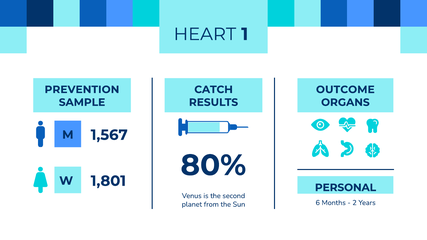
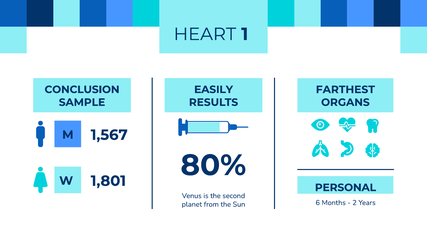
PREVENTION: PREVENTION -> CONCLUSION
CATCH: CATCH -> EASILY
OUTCOME: OUTCOME -> FARTHEST
